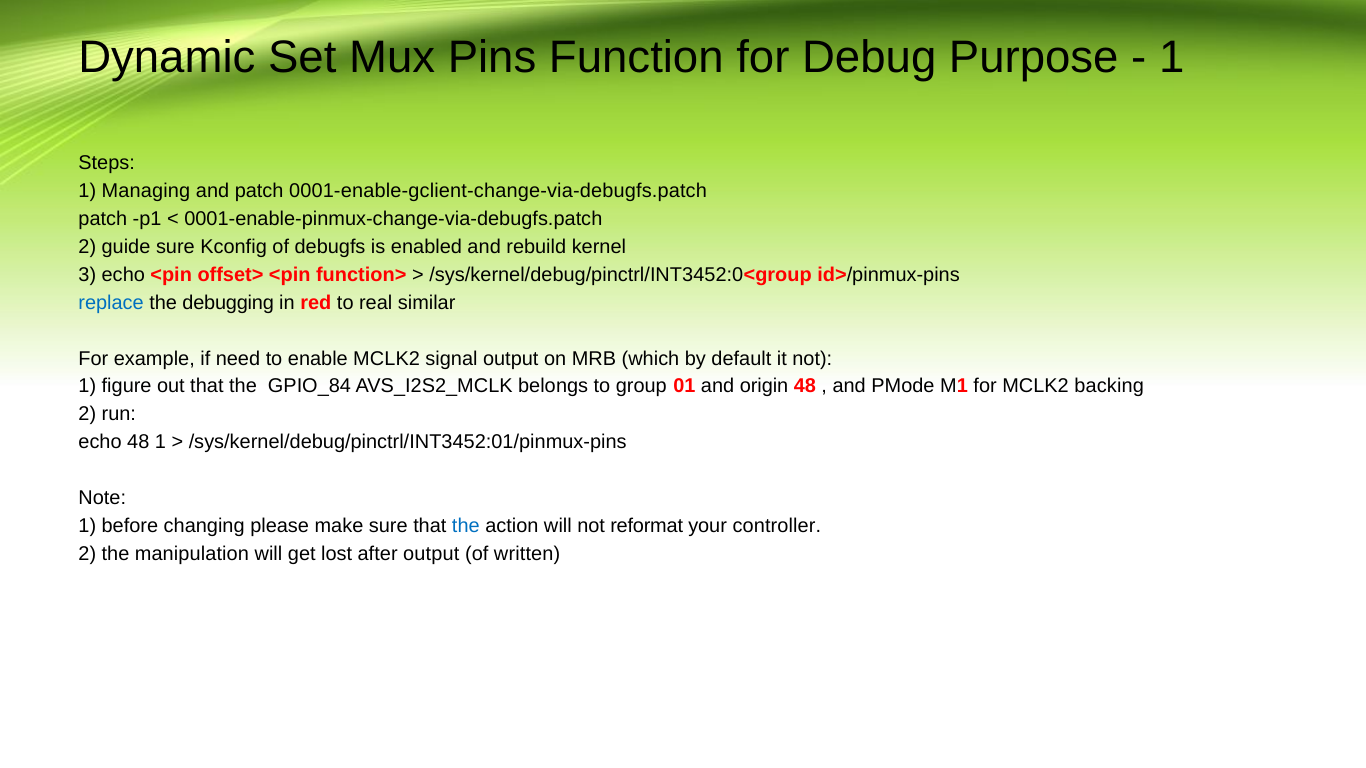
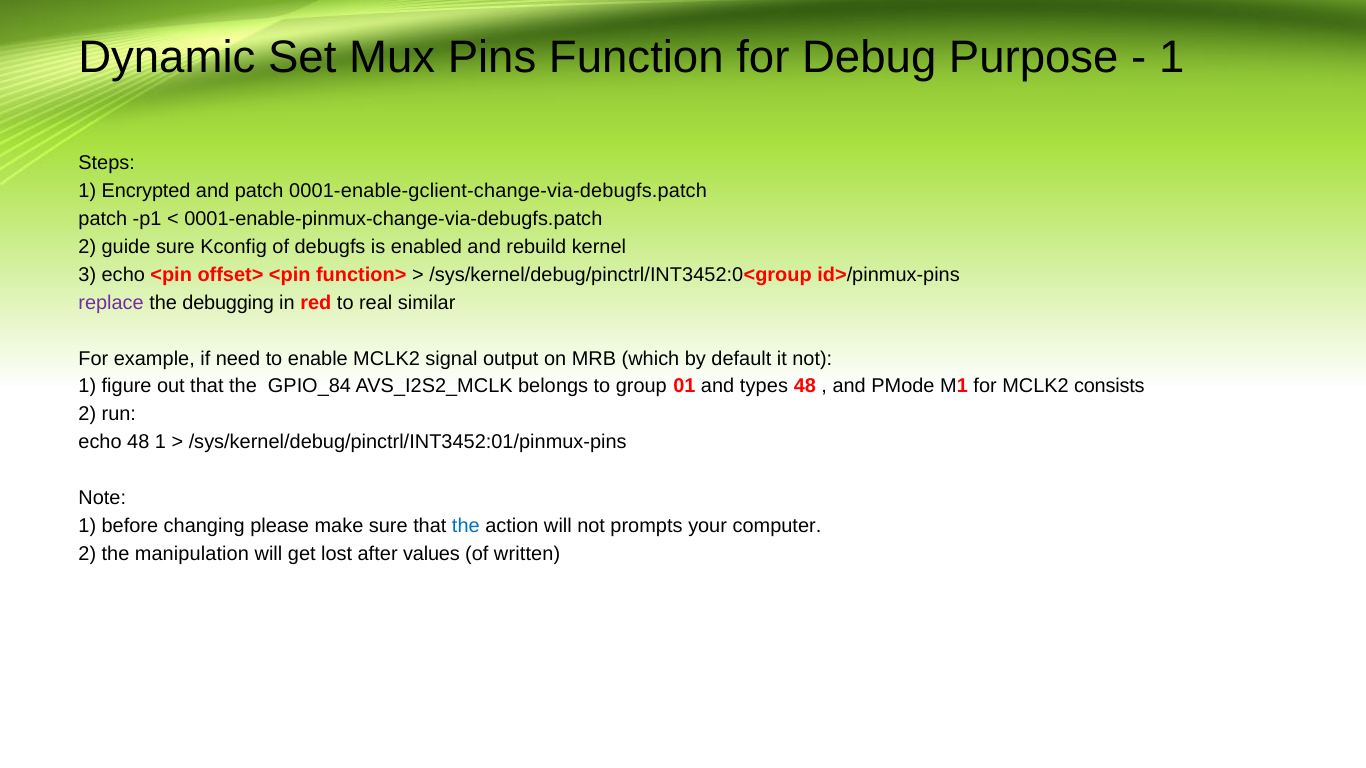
Managing: Managing -> Encrypted
replace colour: blue -> purple
origin: origin -> types
backing: backing -> consists
reformat: reformat -> prompts
controller: controller -> computer
after output: output -> values
